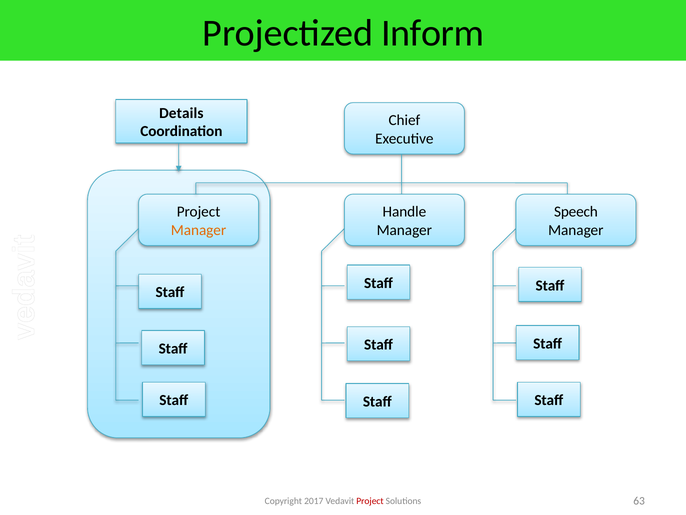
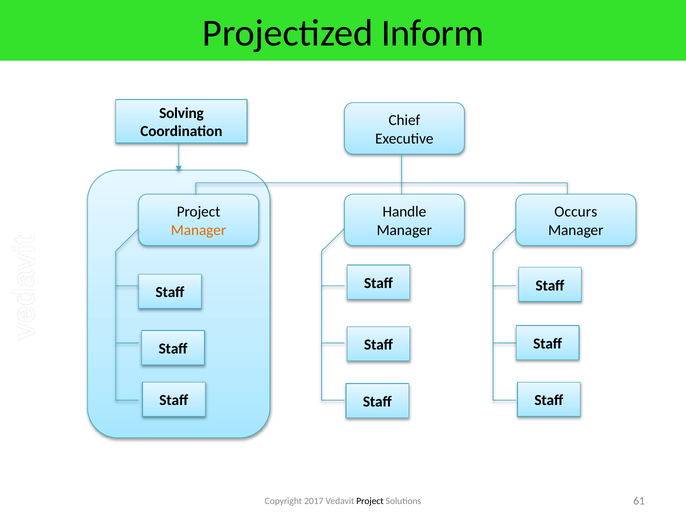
Details: Details -> Solving
Speech: Speech -> Occurs
Project at (370, 500) colour: red -> black
63: 63 -> 61
